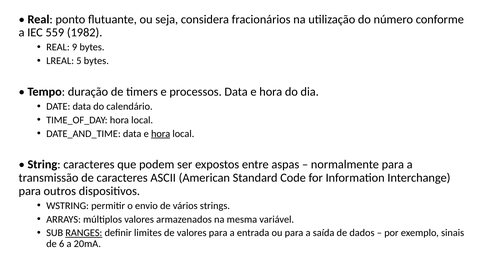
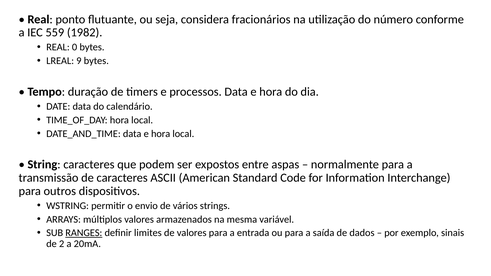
9: 9 -> 0
5: 5 -> 9
hora at (161, 134) underline: present -> none
6: 6 -> 2
